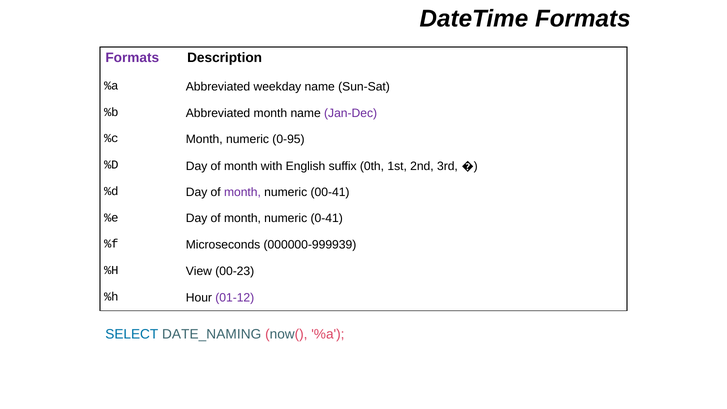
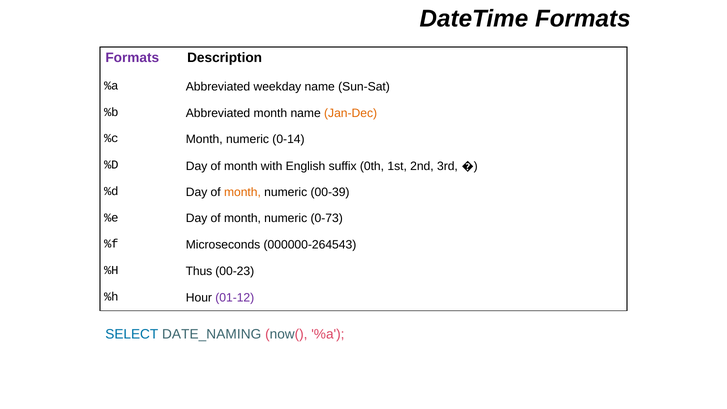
Jan-Dec colour: purple -> orange
0-95: 0-95 -> 0-14
month at (242, 192) colour: purple -> orange
00-41: 00-41 -> 00-39
0-41: 0-41 -> 0-73
000000-999939: 000000-999939 -> 000000-264543
View: View -> Thus
